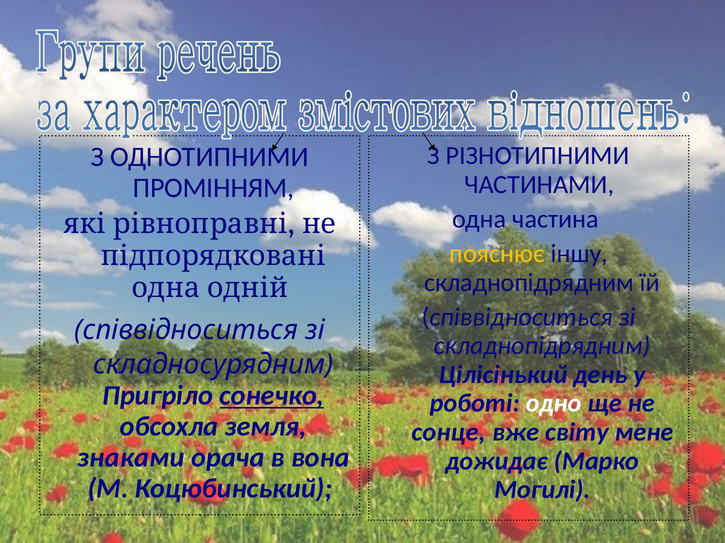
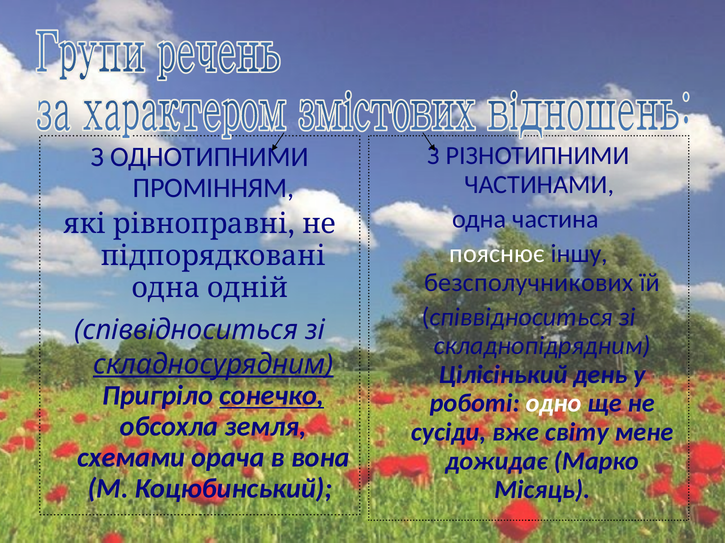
пояснює colour: yellow -> white
складнопідрядним at (529, 283): складнопідрядним -> безсполучникових
складносурядним underline: none -> present
сонце: сонце -> сусіди
знаками: знаками -> схемами
Могилі: Могилі -> Місяць
